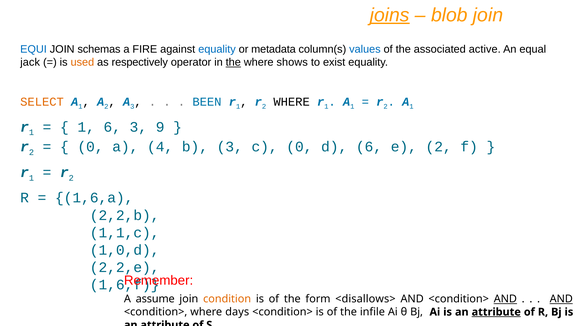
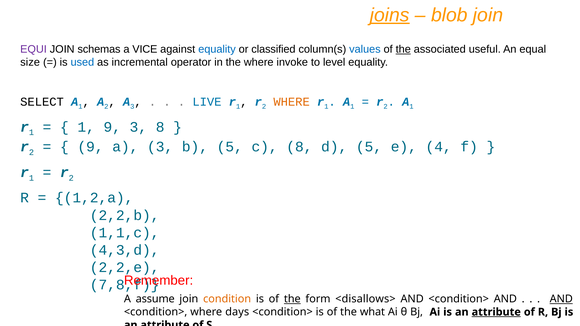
EQUI colour: blue -> purple
FIRE: FIRE -> VICE
metadata: metadata -> classified
the at (403, 49) underline: none -> present
active: active -> useful
jack: jack -> size
used colour: orange -> blue
respectively: respectively -> incremental
the at (233, 62) underline: present -> none
shows: shows -> invoke
exist: exist -> level
SELECT colour: orange -> black
BEEN: BEEN -> LIVE
WHERE at (292, 102) colour: black -> orange
1 6: 6 -> 9
3 9: 9 -> 8
0 at (90, 147): 0 -> 9
4 at (160, 147): 4 -> 3
b 3: 3 -> 5
c 0: 0 -> 8
d 6: 6 -> 5
e 2: 2 -> 4
1,6,a: 1,6,a -> 1,2,a
1,0,d: 1,0,d -> 4,3,d
1,6,f: 1,6,f -> 7,8,f
the at (292, 299) underline: none -> present
AND at (505, 299) underline: present -> none
infile: infile -> what
